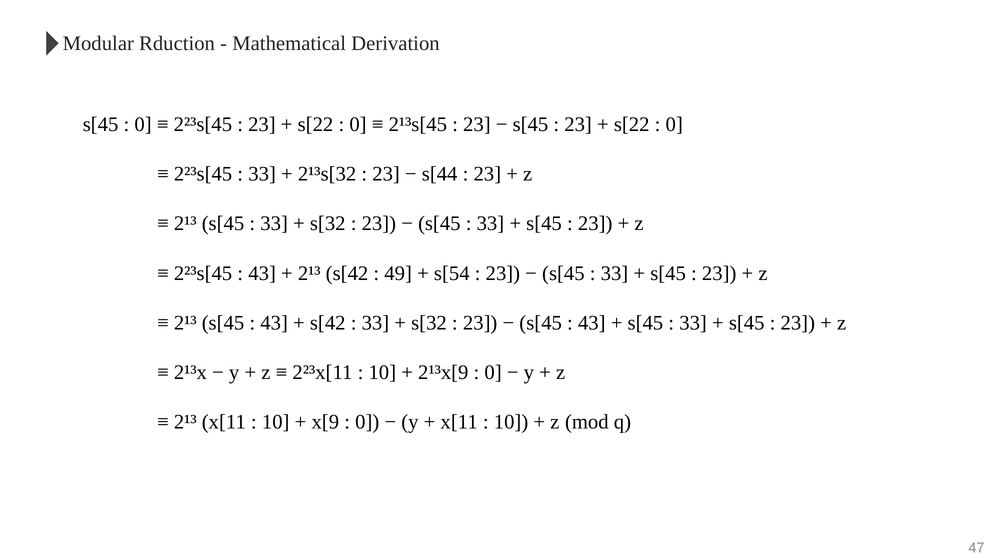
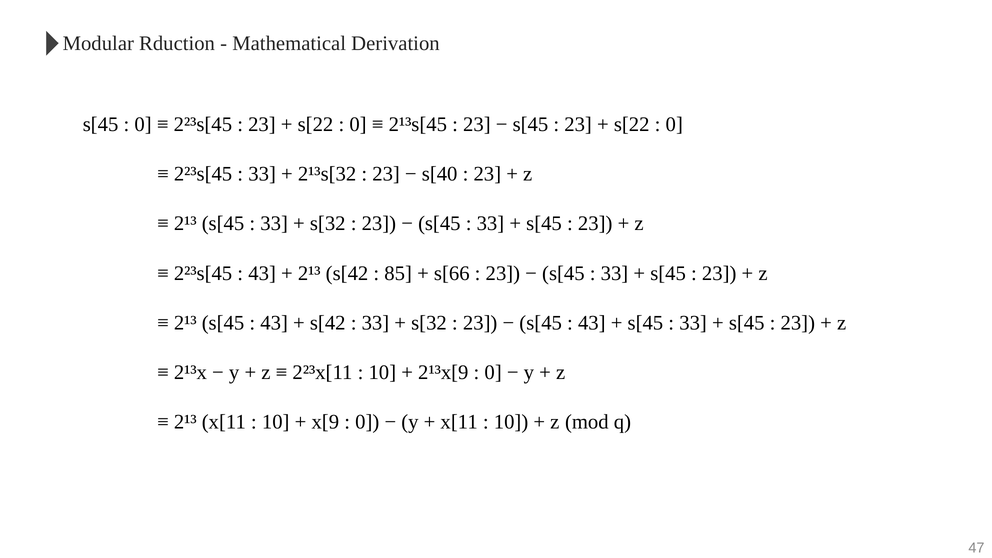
s[44: s[44 -> s[40
49: 49 -> 85
s[54: s[54 -> s[66
